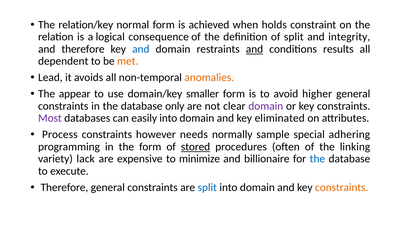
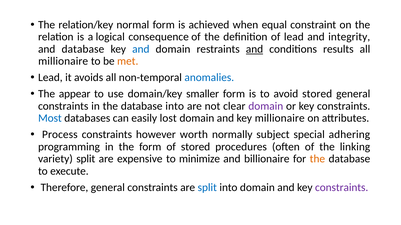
holds: holds -> equal
of split: split -> lead
and therefore: therefore -> database
dependent at (63, 61): dependent -> millionaire
anomalies colour: orange -> blue
avoid higher: higher -> stored
database only: only -> into
Most colour: purple -> blue
easily into: into -> lost
key eliminated: eliminated -> millionaire
needs: needs -> worth
sample: sample -> subject
stored at (196, 147) underline: present -> none
variety lack: lack -> split
the at (317, 159) colour: blue -> orange
constraints at (342, 188) colour: orange -> purple
